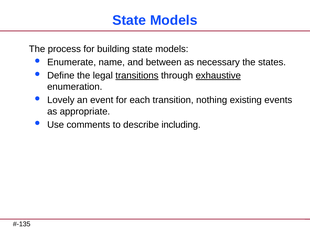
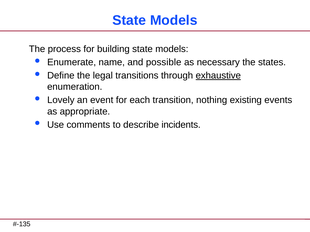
between: between -> possible
transitions underline: present -> none
including: including -> incidents
